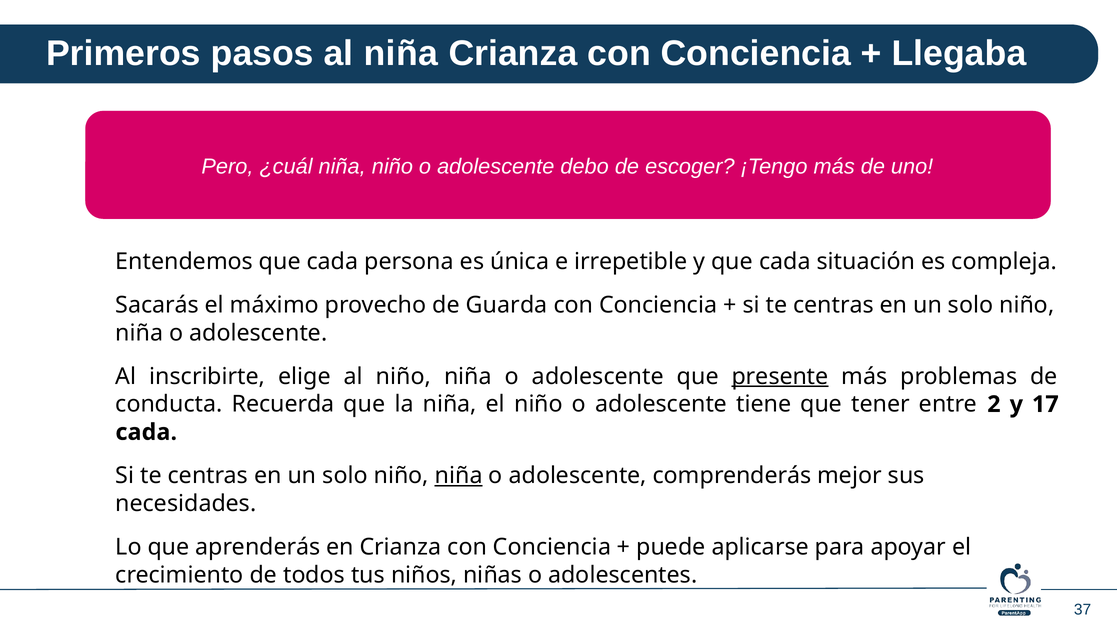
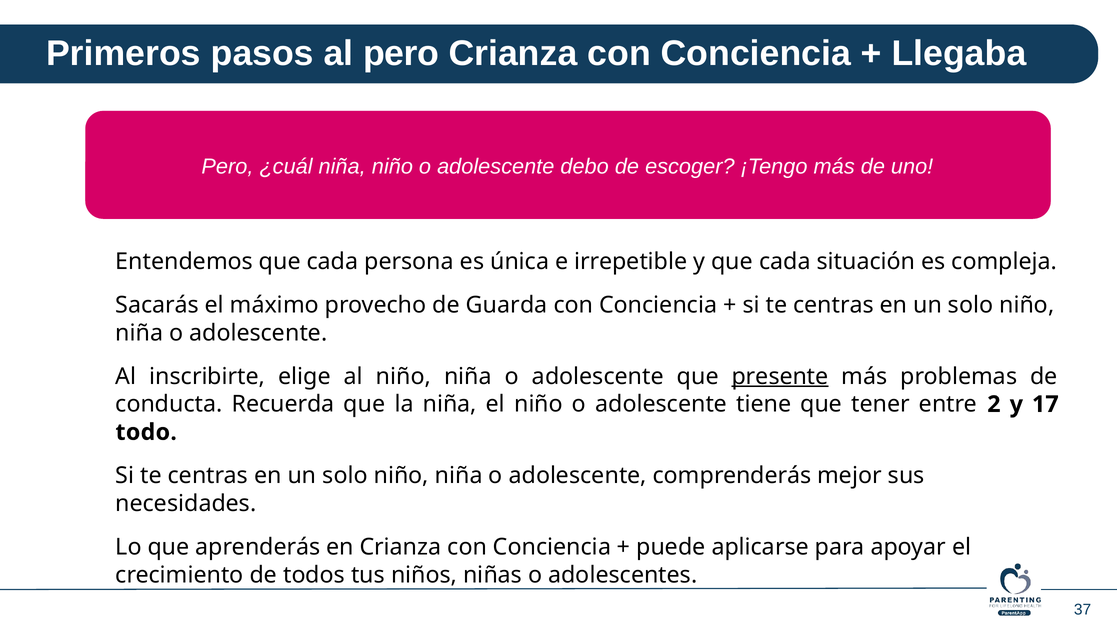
al niña: niña -> pero
cada at (146, 432): cada -> todo
niña at (459, 476) underline: present -> none
